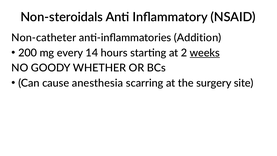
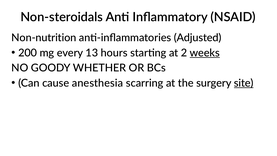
Non-catheter: Non-catheter -> Non-nutrition
Addition: Addition -> Adjusted
14: 14 -> 13
site underline: none -> present
